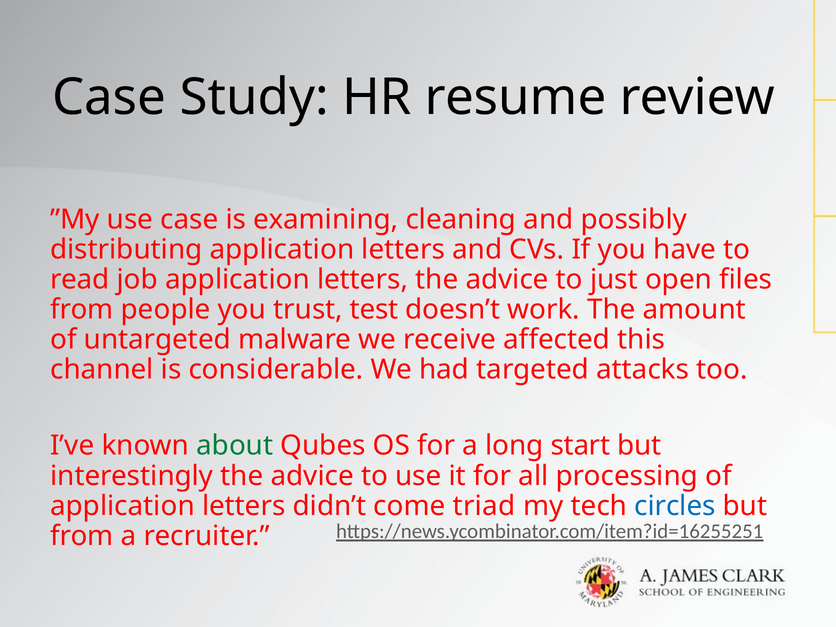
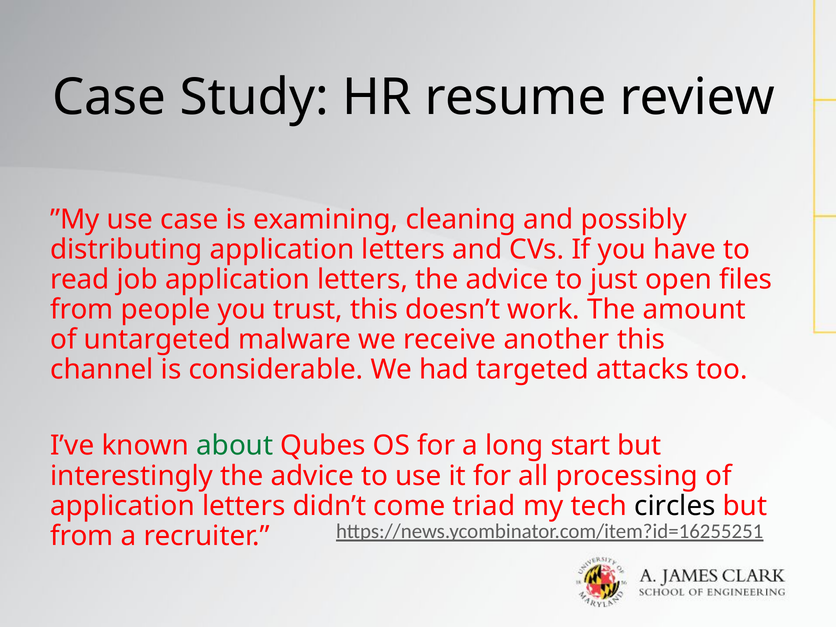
trust test: test -> this
affected: affected -> another
circles colour: blue -> black
